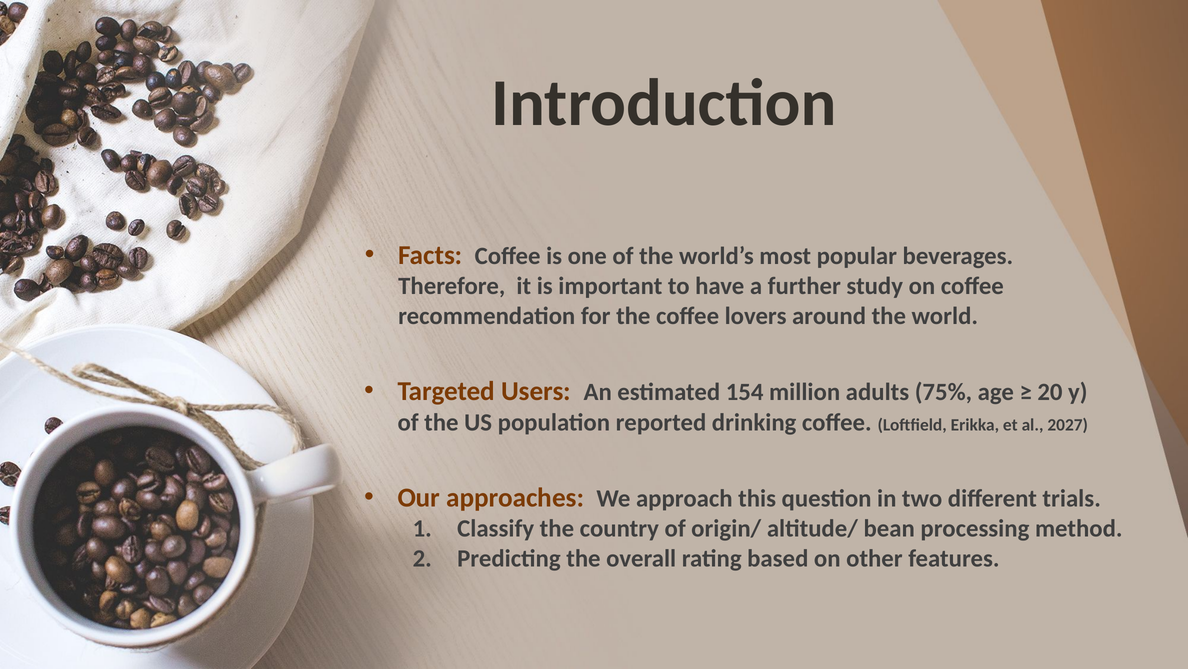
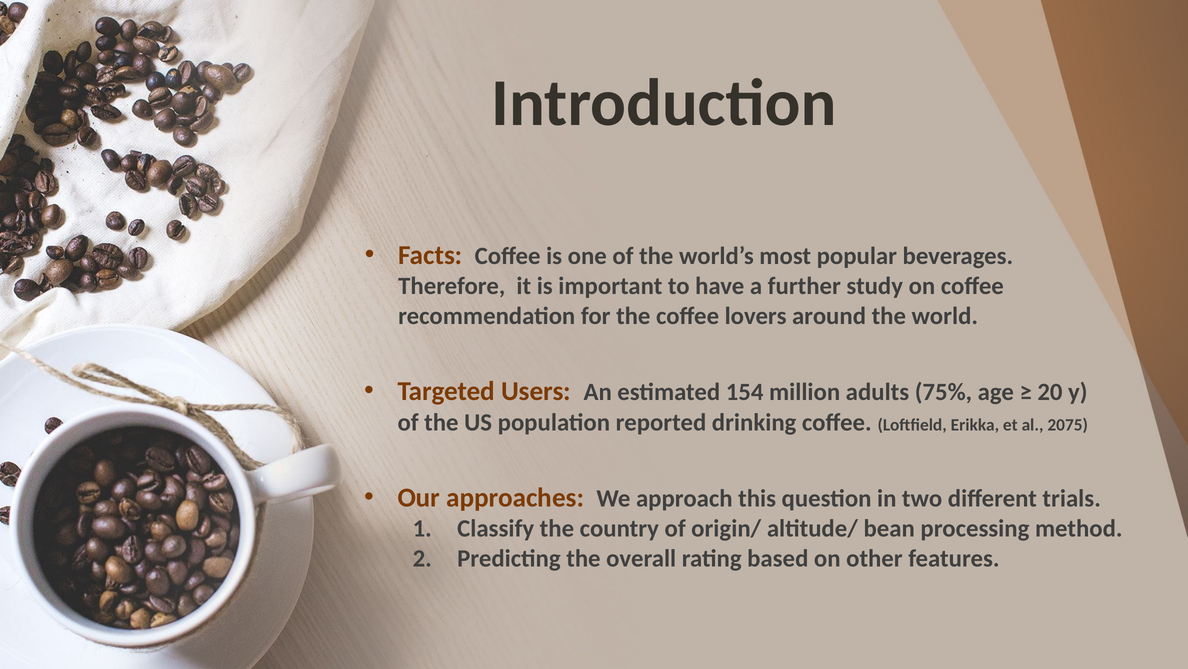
2027: 2027 -> 2075
